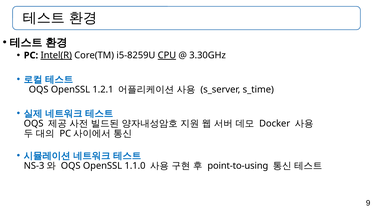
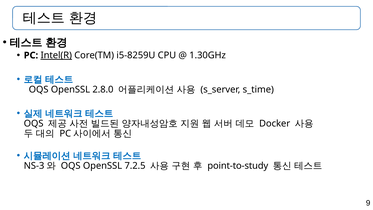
CPU underline: present -> none
3.30GHz: 3.30GHz -> 1.30GHz
1.2.1: 1.2.1 -> 2.8.0
1.1.0: 1.1.0 -> 7.2.5
point-to-using: point-to-using -> point-to-study
